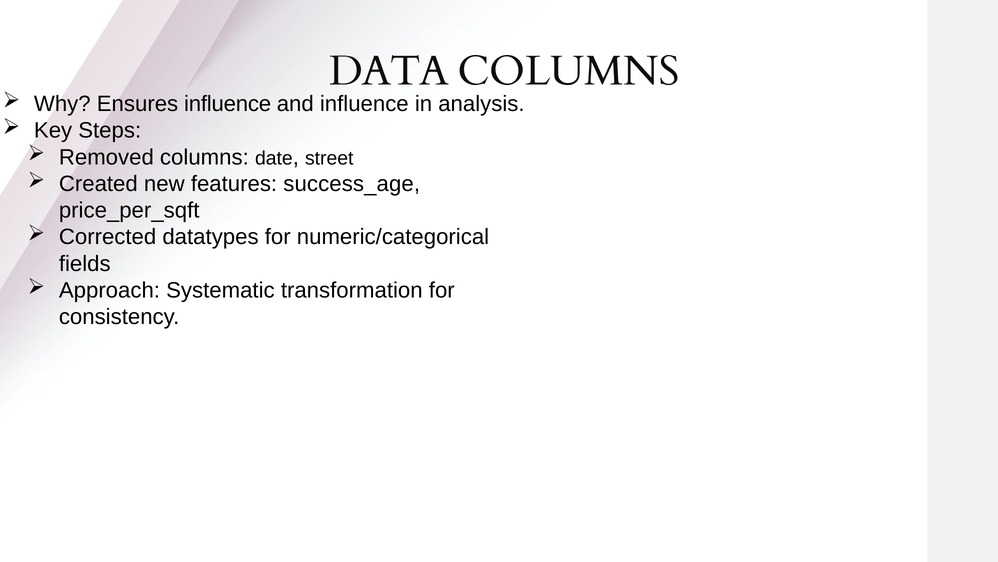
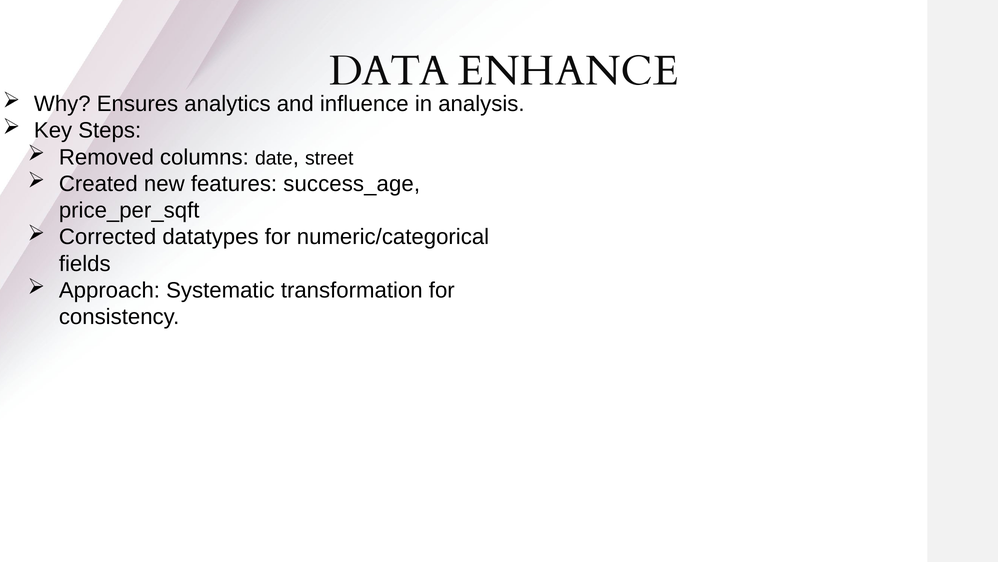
DATA COLUMNS: COLUMNS -> ENHANCE
Ensures influence: influence -> analytics
